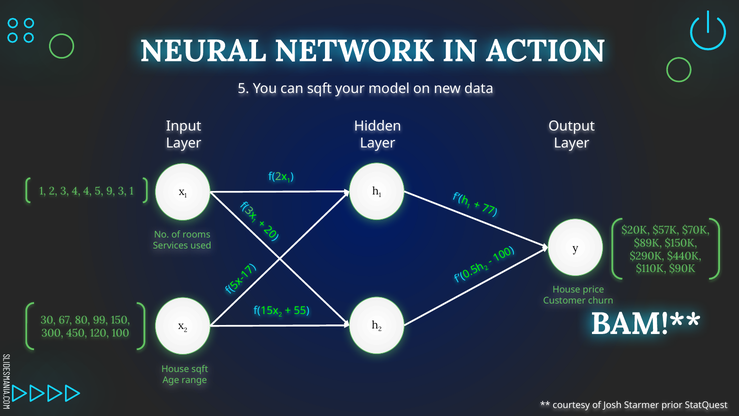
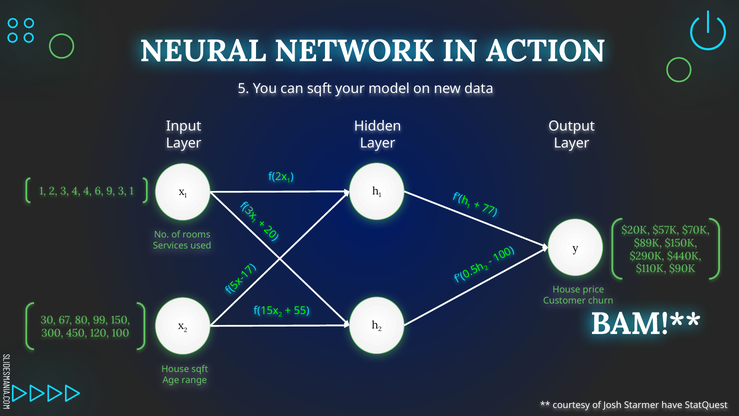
4 5: 5 -> 6
prior: prior -> have
